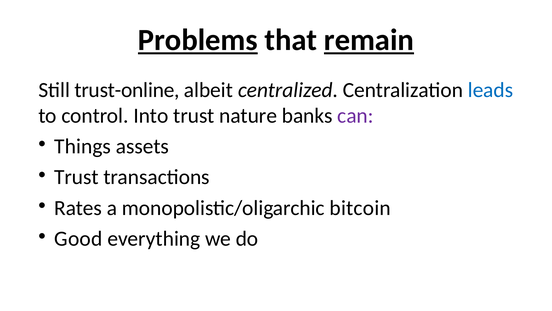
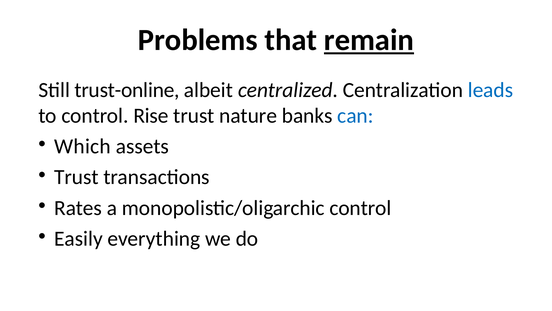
Problems underline: present -> none
Into: Into -> Rise
can colour: purple -> blue
Things: Things -> Which
monopolistic/oligarchic bitcoin: bitcoin -> control
Good: Good -> Easily
